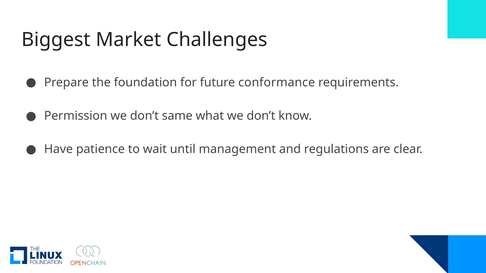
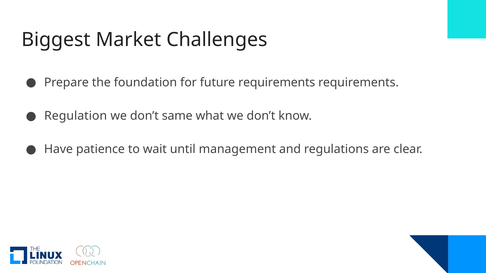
future conformance: conformance -> requirements
Permission: Permission -> Regulation
